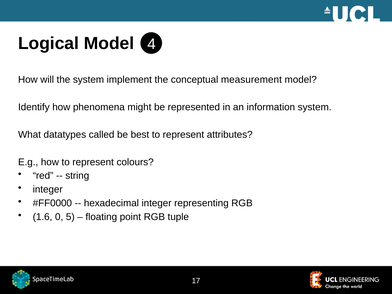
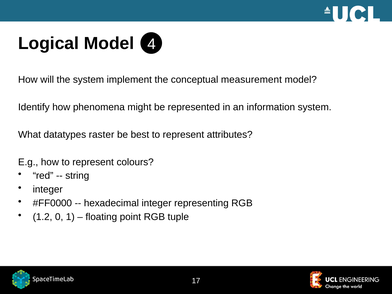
called: called -> raster
1.6: 1.6 -> 1.2
5: 5 -> 1
